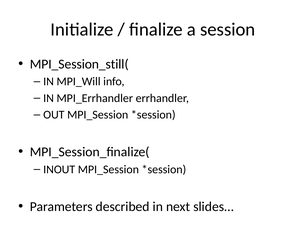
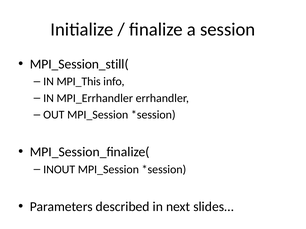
MPI_Will: MPI_Will -> MPI_This
